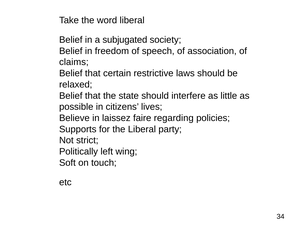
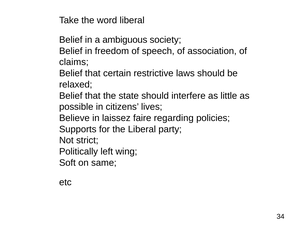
subjugated: subjugated -> ambiguous
touch: touch -> same
